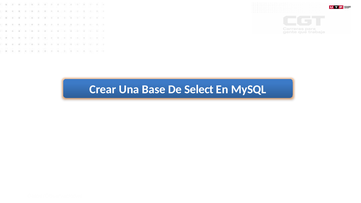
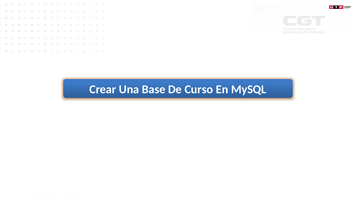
Select: Select -> Curso
